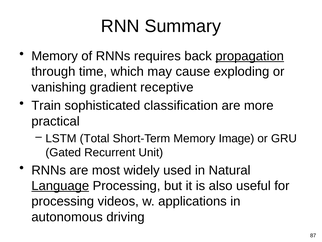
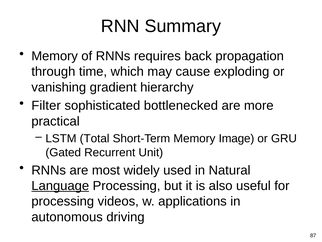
propagation underline: present -> none
receptive: receptive -> hierarchy
Train: Train -> Filter
classification: classification -> bottlenecked
